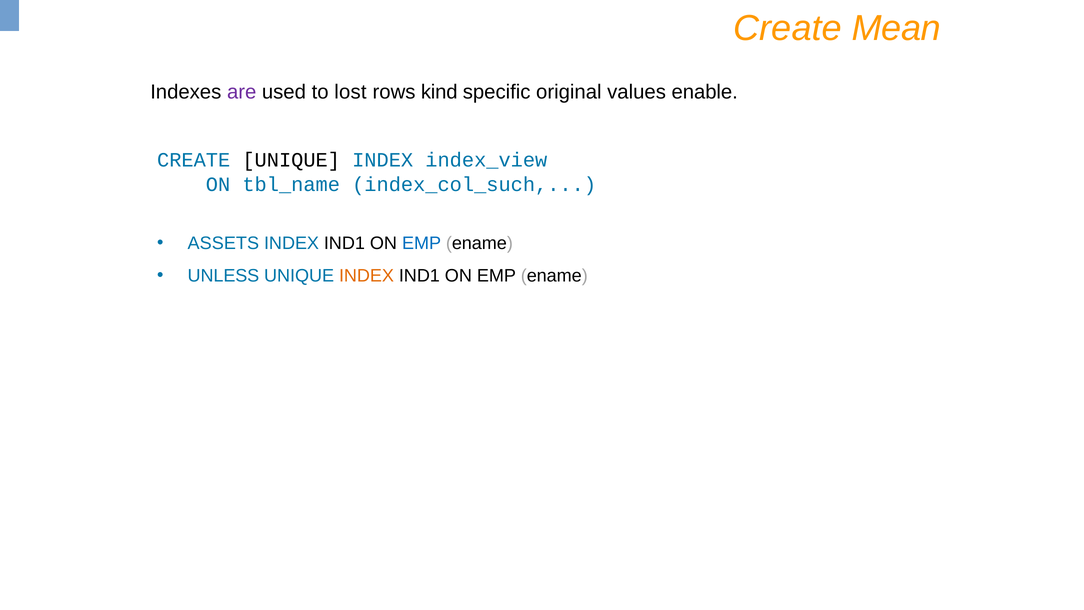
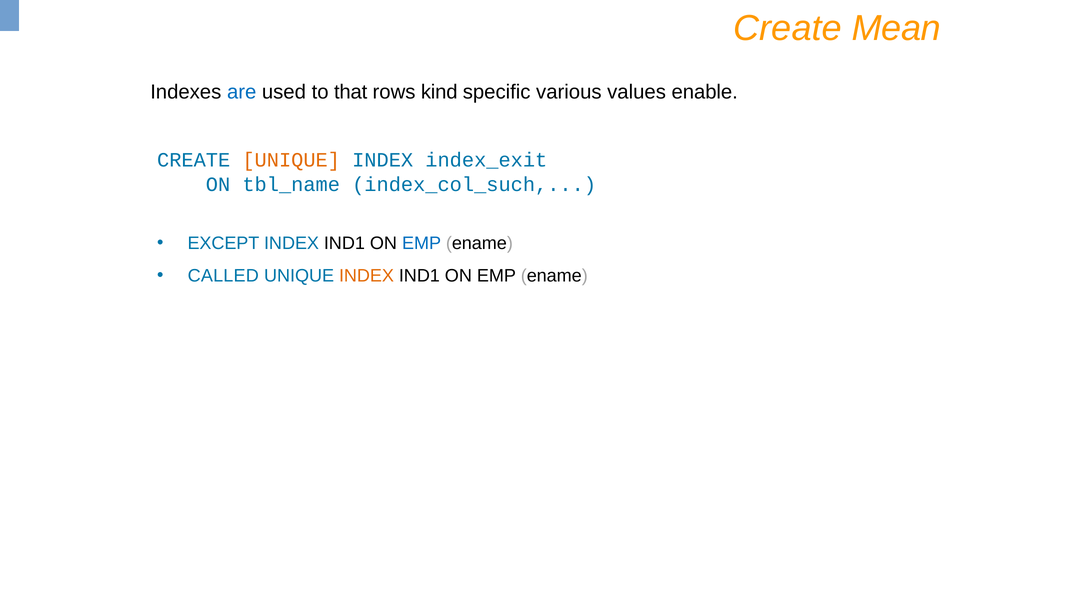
are colour: purple -> blue
lost: lost -> that
original: original -> various
UNIQUE at (291, 160) colour: black -> orange
index_view: index_view -> index_exit
ASSETS: ASSETS -> EXCEPT
UNLESS: UNLESS -> CALLED
